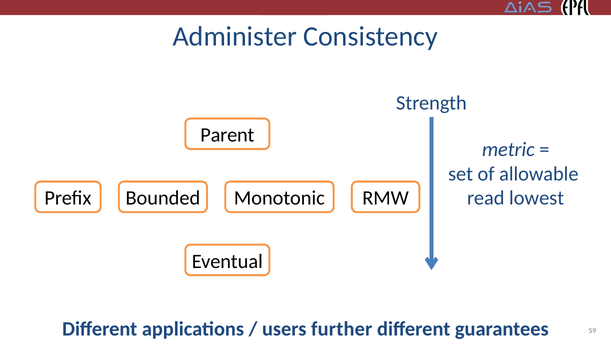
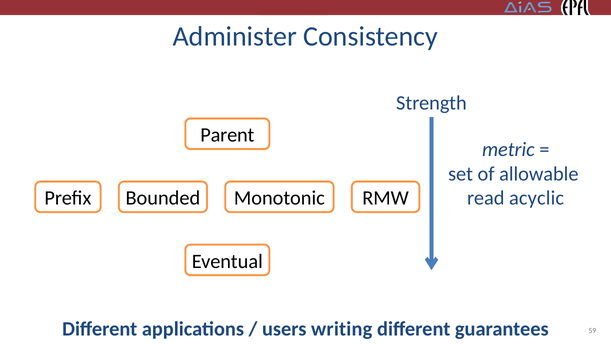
lowest: lowest -> acyclic
further: further -> writing
